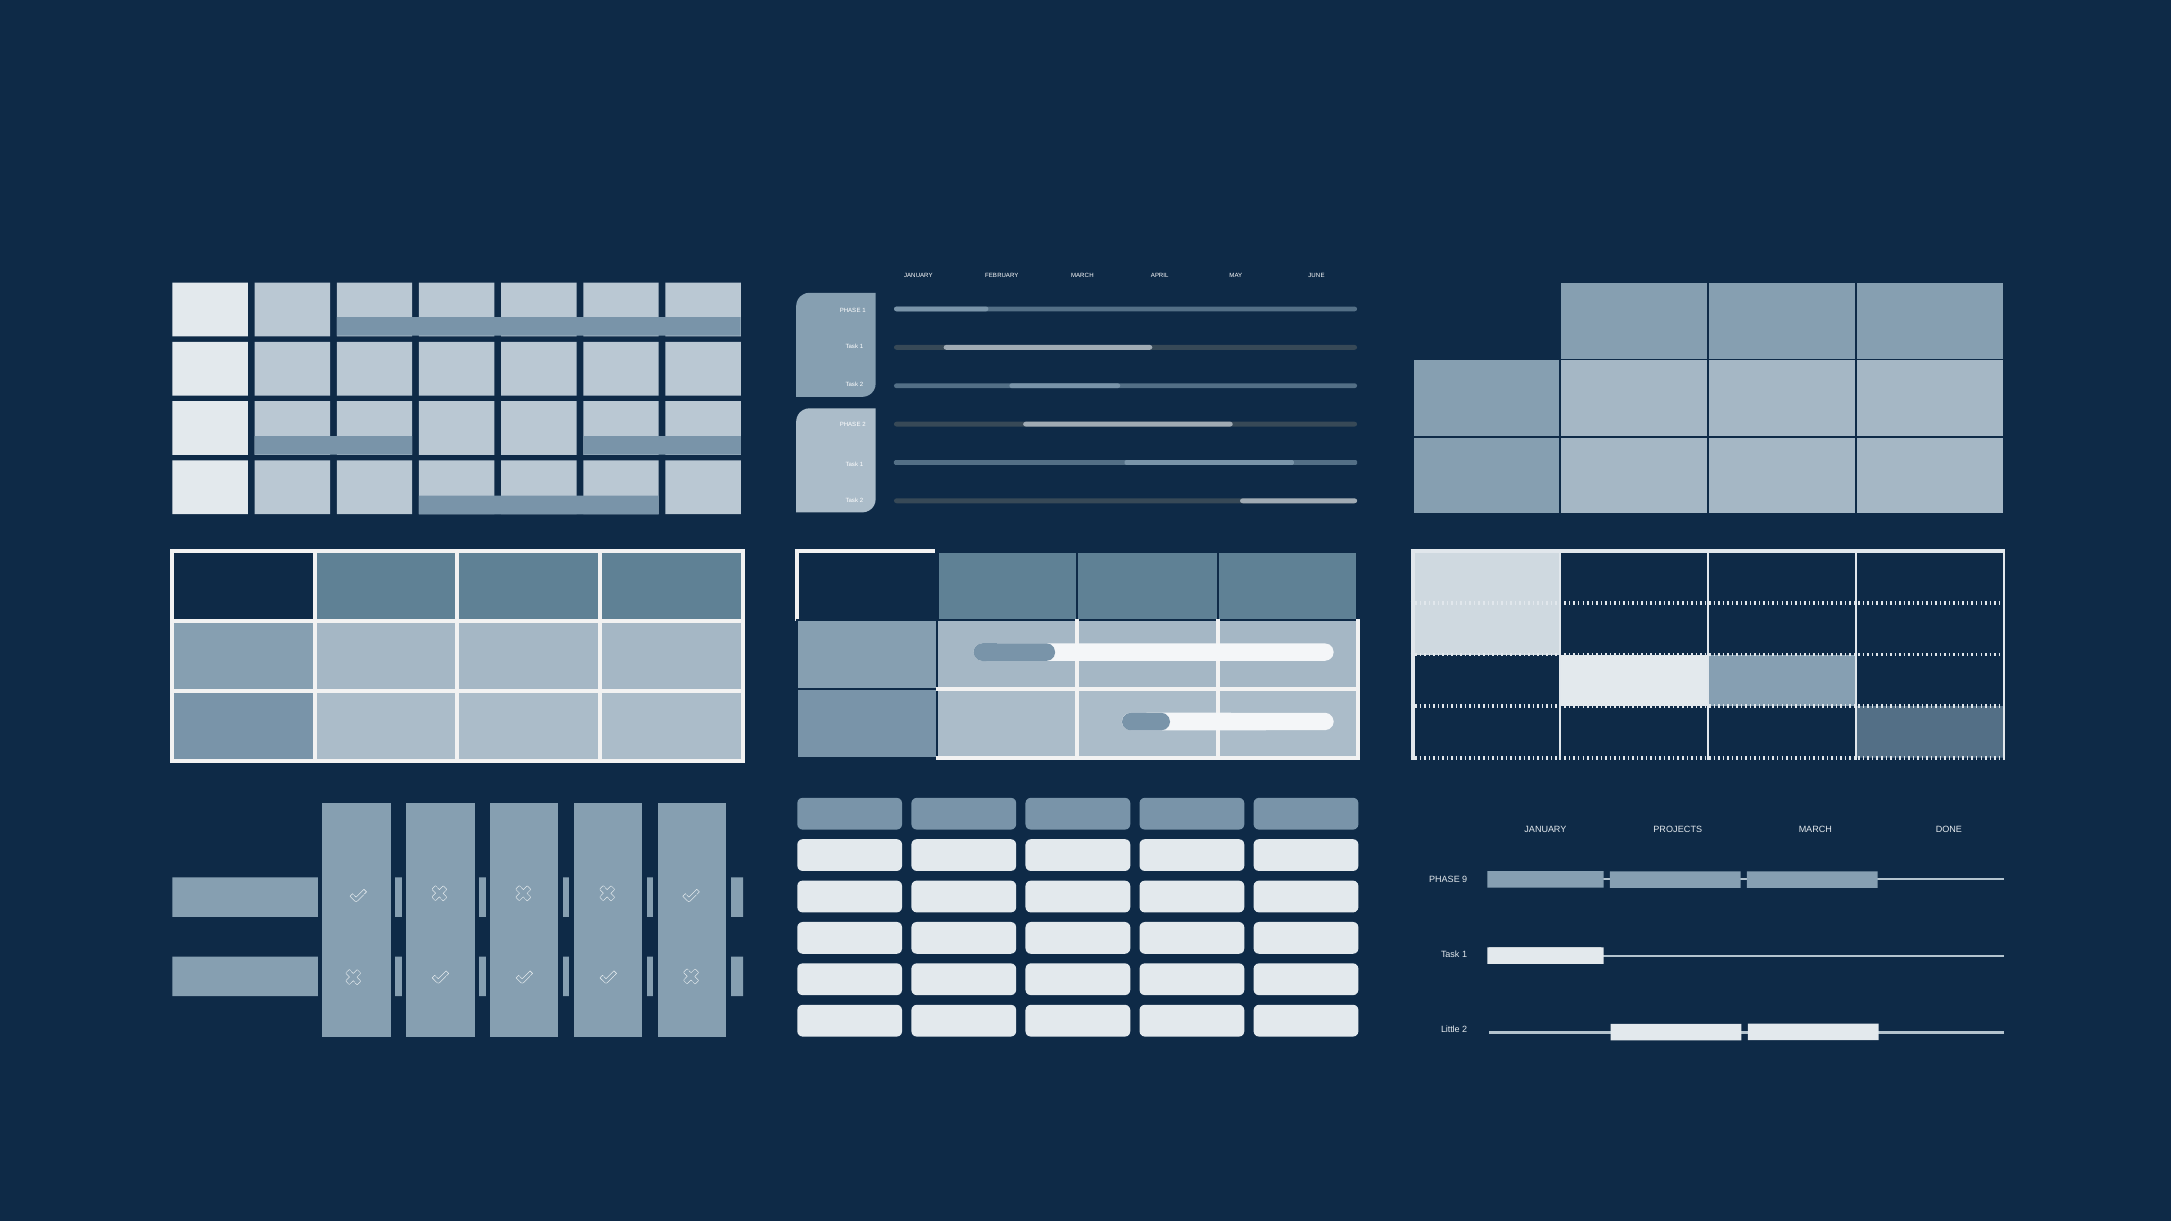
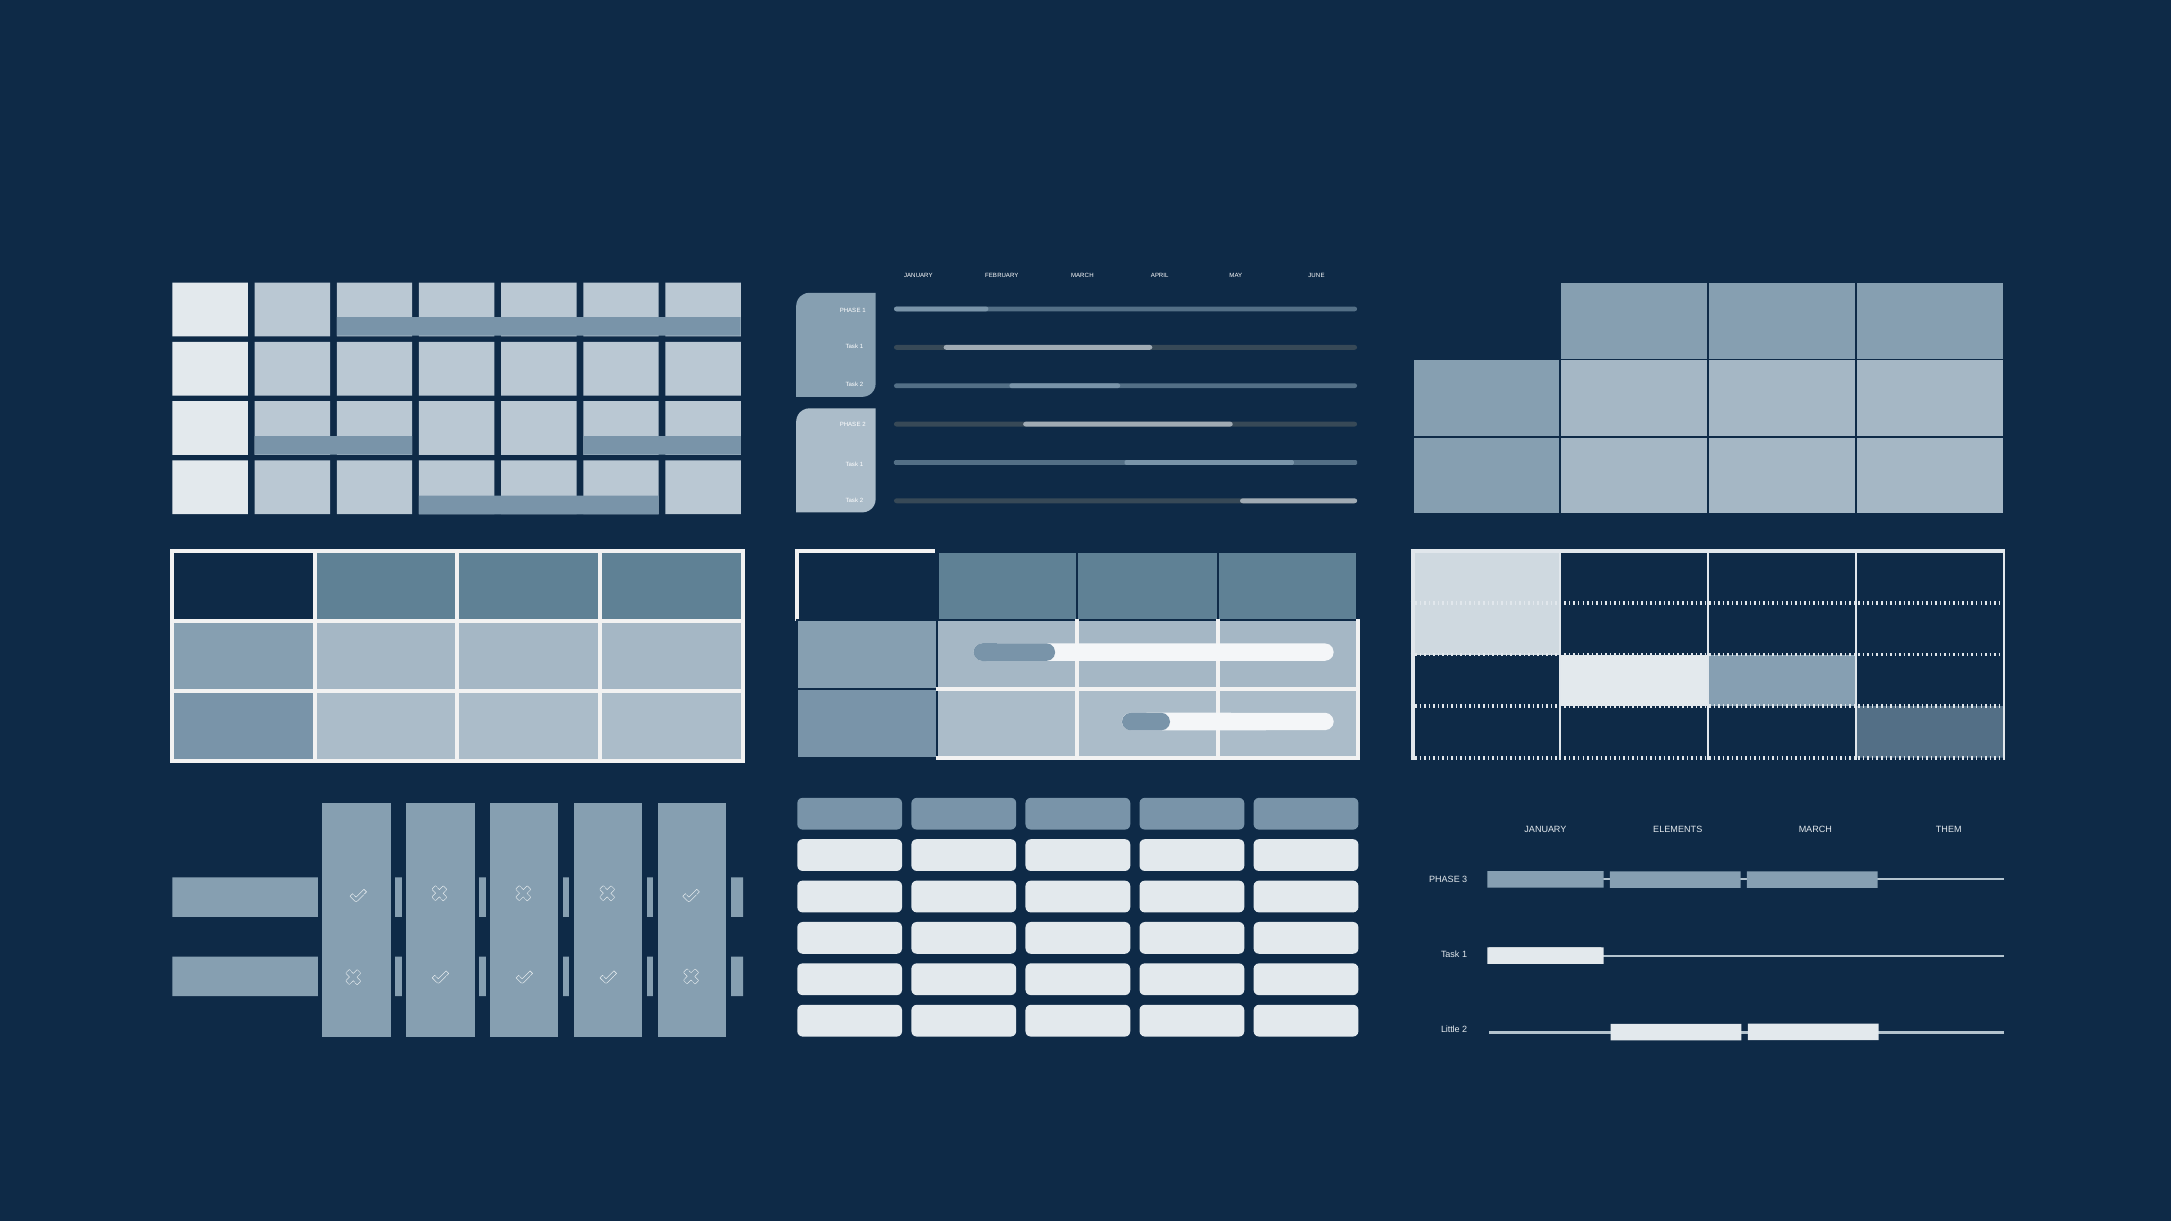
PROJECTS: PROJECTS -> ELEMENTS
DONE: DONE -> THEM
9: 9 -> 3
